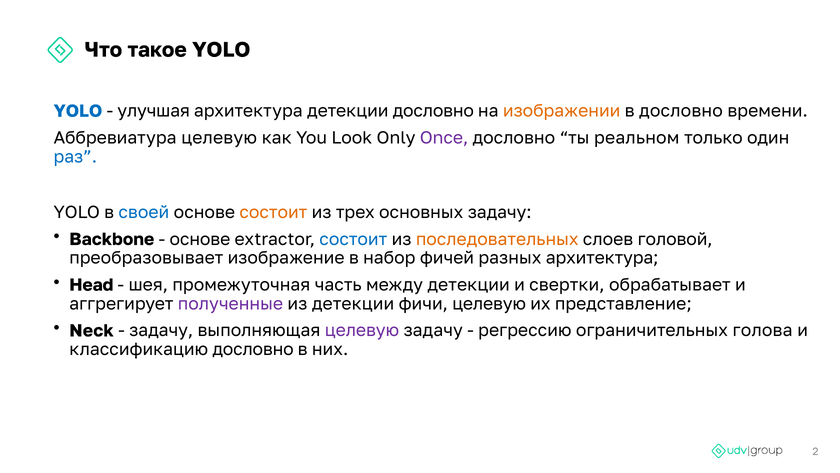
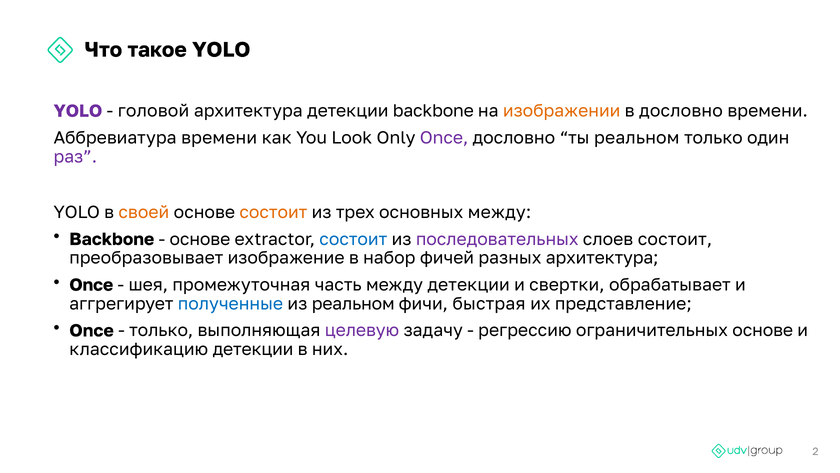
YOLO at (78, 111) colour: blue -> purple
улучшая: улучшая -> головой
детекции дословно: дословно -> backbone
Аббревиатура целевую: целевую -> времени
раз colour: blue -> purple
своей colour: blue -> orange
основных задачу: задачу -> между
последовательных colour: orange -> purple
слоев головой: головой -> состоит
Head at (91, 285): Head -> Once
полученные colour: purple -> blue
из детекции: детекции -> реальном
фичи целевую: целевую -> быстрая
Neck at (91, 330): Neck -> Once
задачу at (161, 330): задачу -> только
ограничительных голова: голова -> основе
классификацию дословно: дословно -> детекции
